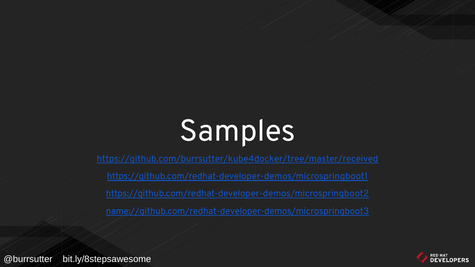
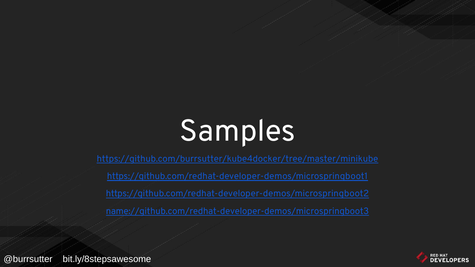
https://github.com/burrsutter/kube4docker/tree/master/received: https://github.com/burrsutter/kube4docker/tree/master/received -> https://github.com/burrsutter/kube4docker/tree/master/minikube
